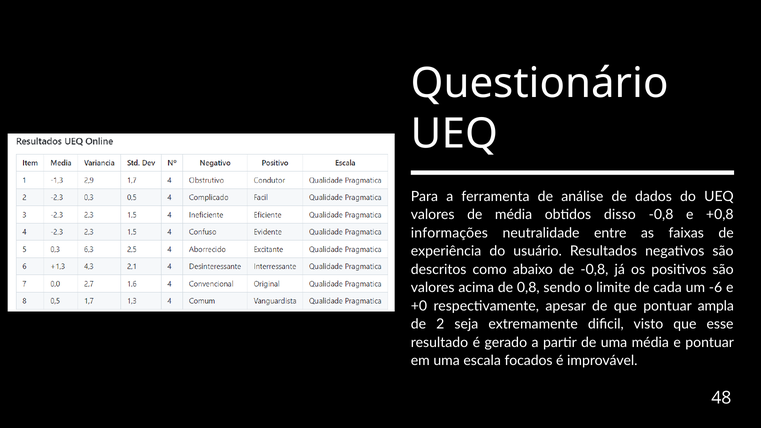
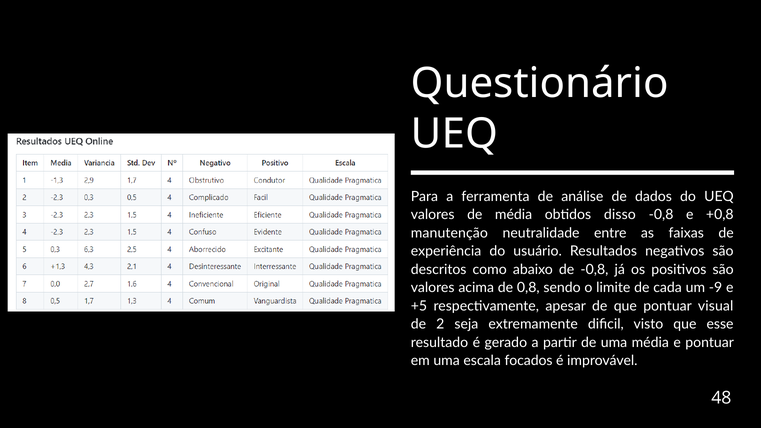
informações: informações -> manutenção
-6: -6 -> -9
+0: +0 -> +5
ampla: ampla -> visual
